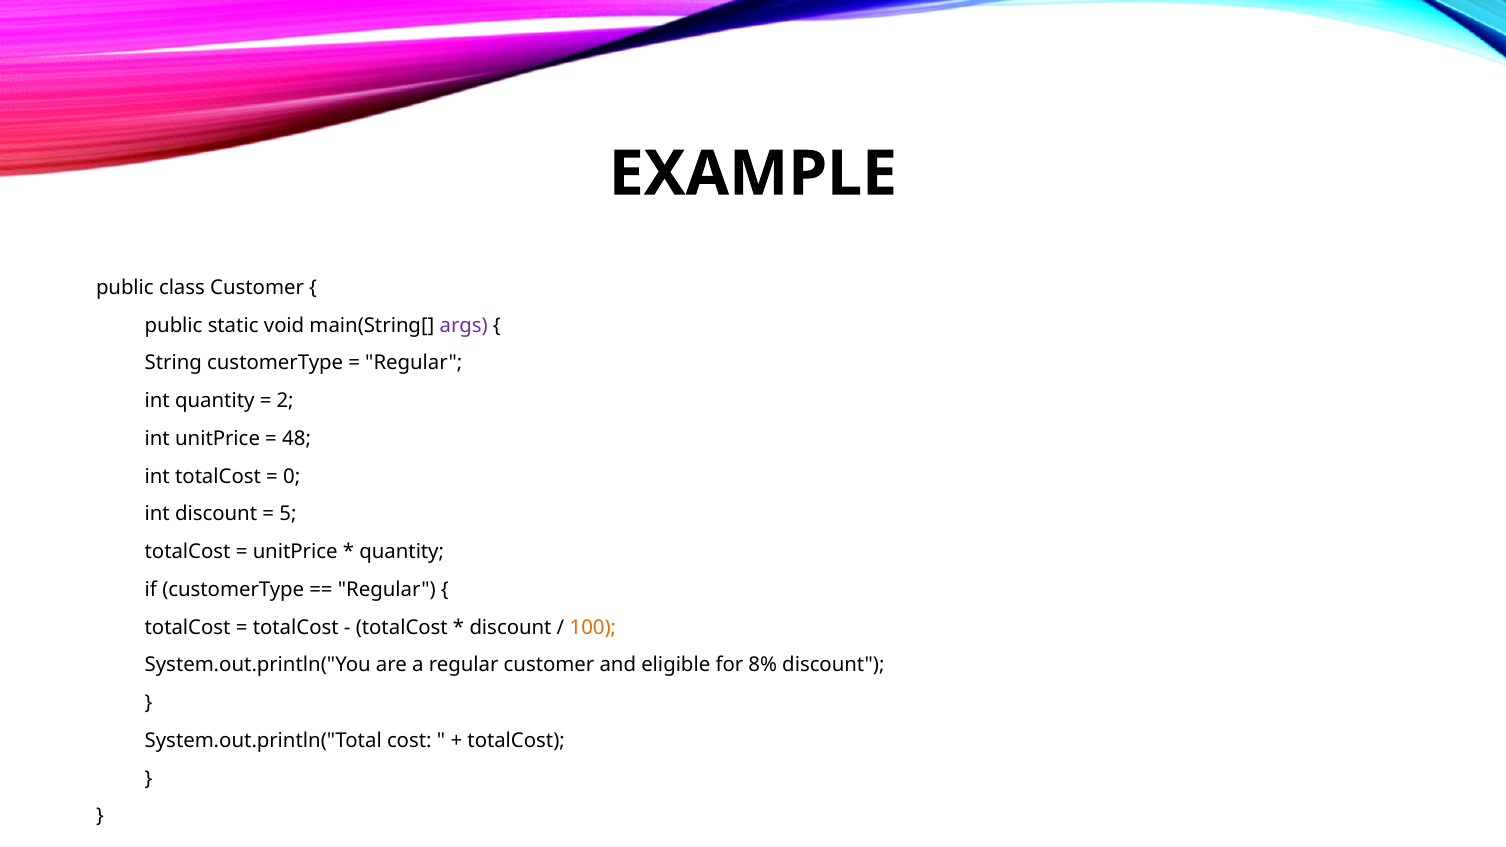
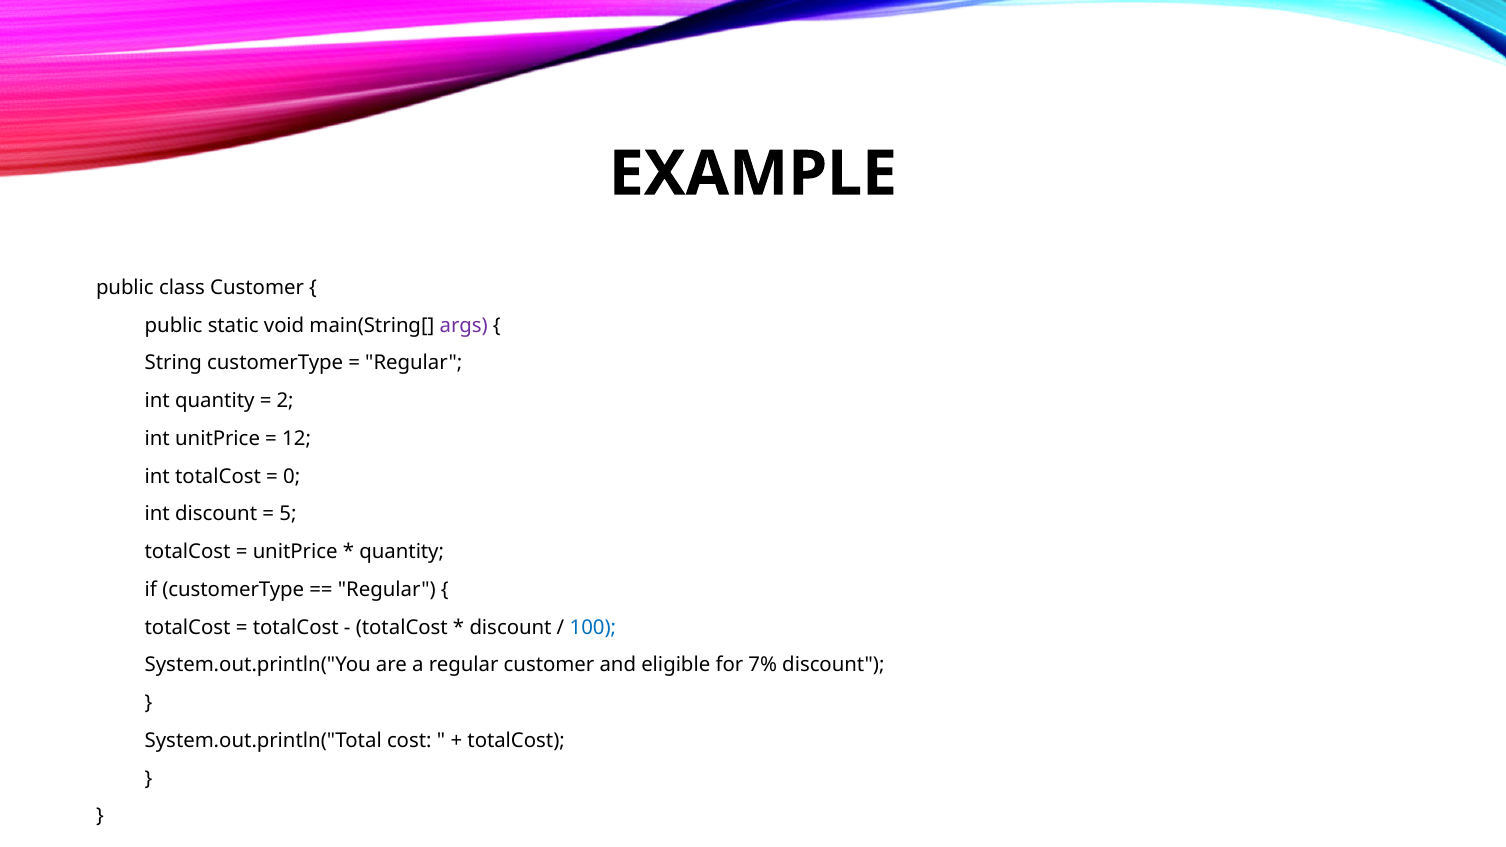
48: 48 -> 12
100 colour: orange -> blue
8%: 8% -> 7%
